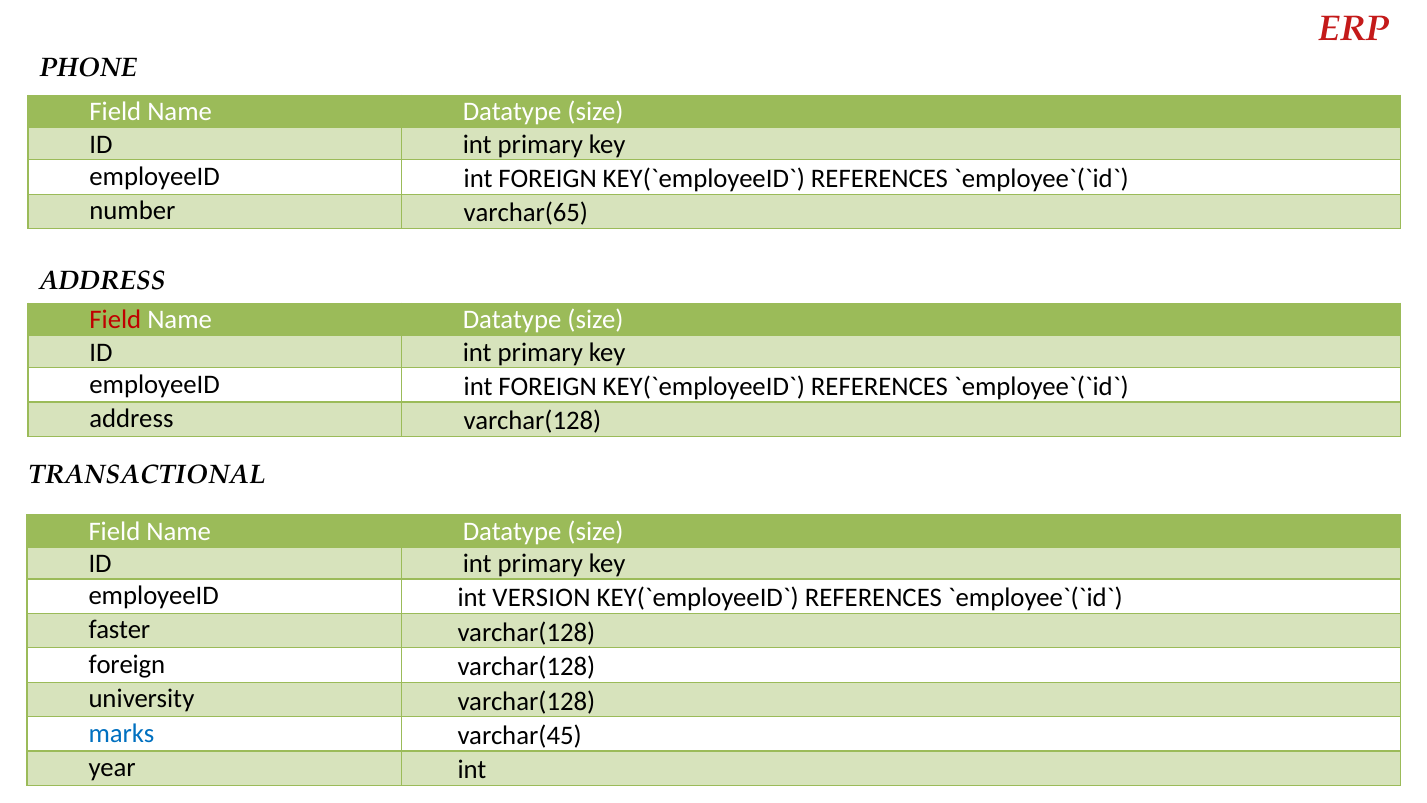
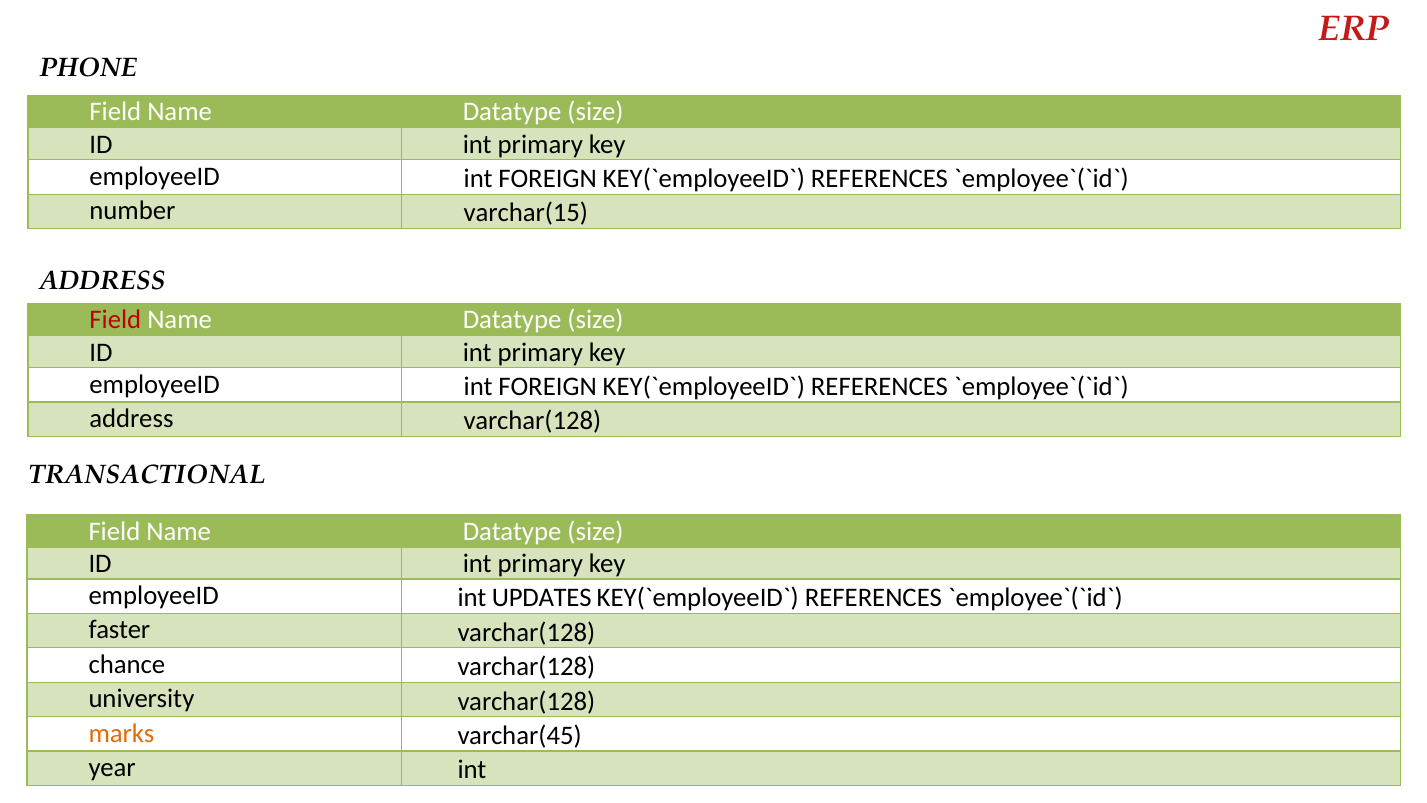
varchar(65: varchar(65 -> varchar(15
VERSION: VERSION -> UPDATES
foreign at (127, 664): foreign -> chance
marks colour: blue -> orange
